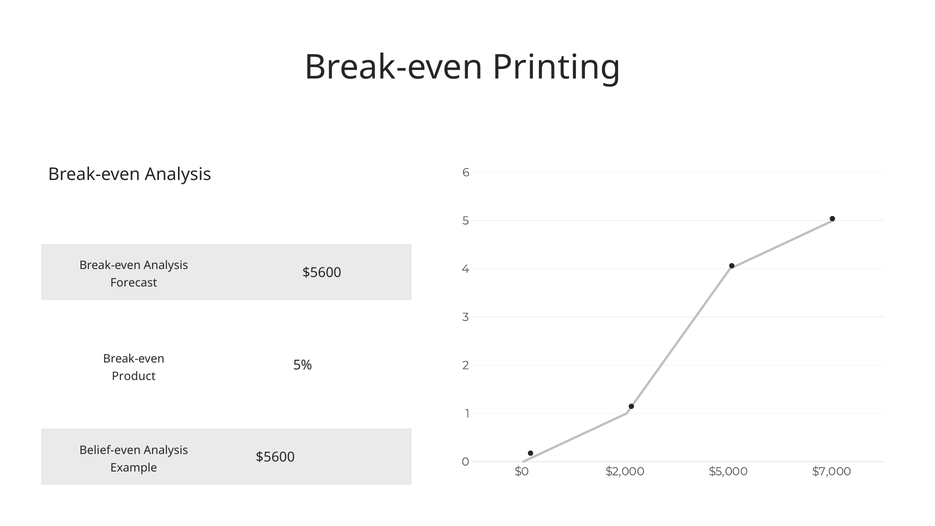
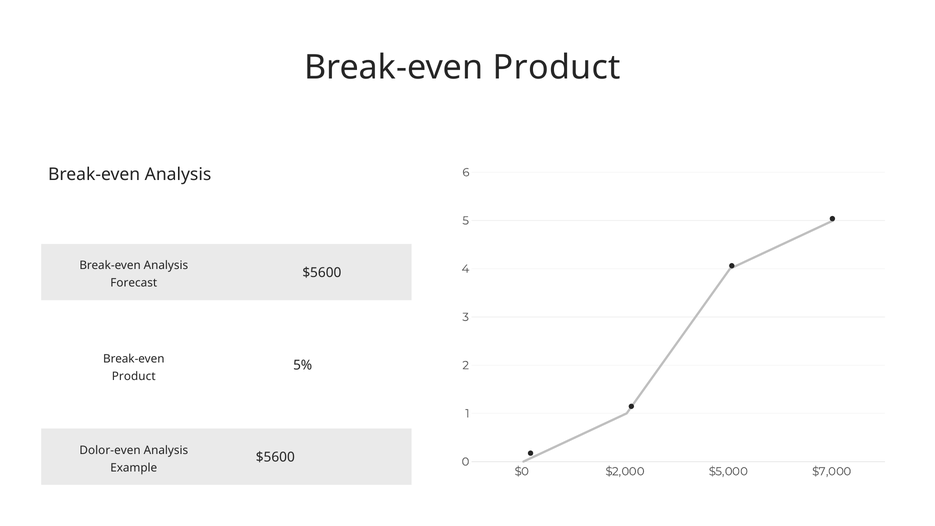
Printing at (557, 67): Printing -> Product
Belief-even: Belief-even -> Dolor-even
